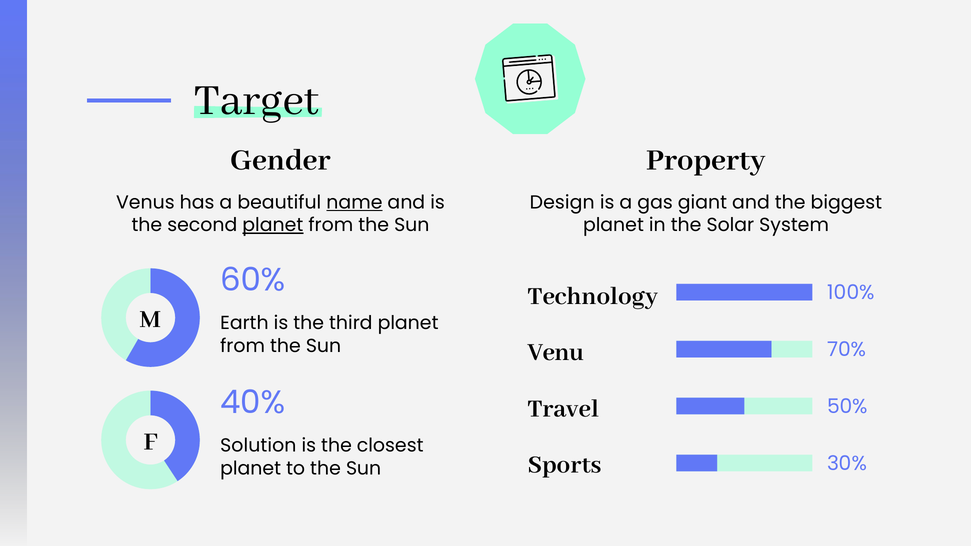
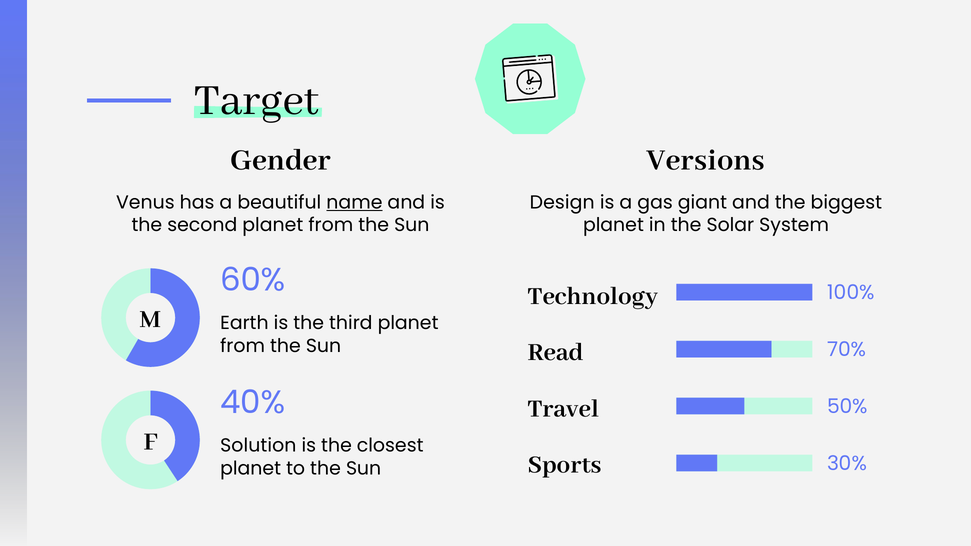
Property: Property -> Versions
planet at (273, 225) underline: present -> none
Venu: Venu -> Read
